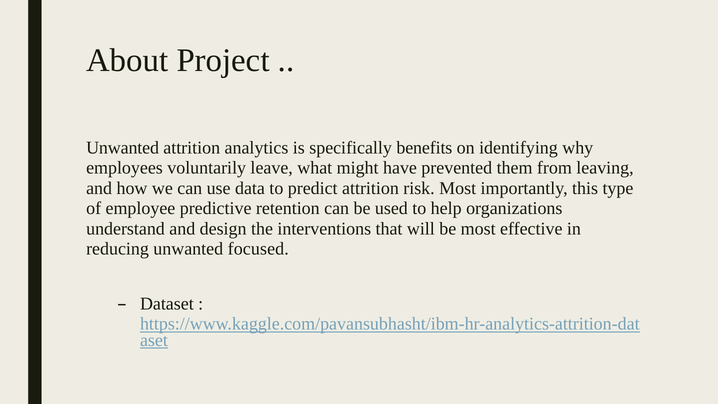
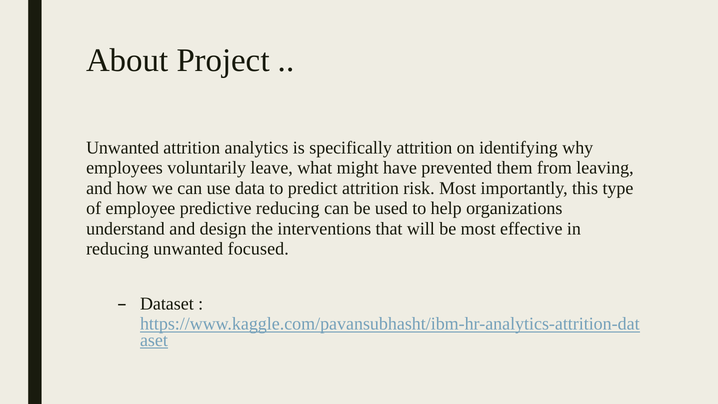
specifically benefits: benefits -> attrition
predictive retention: retention -> reducing
